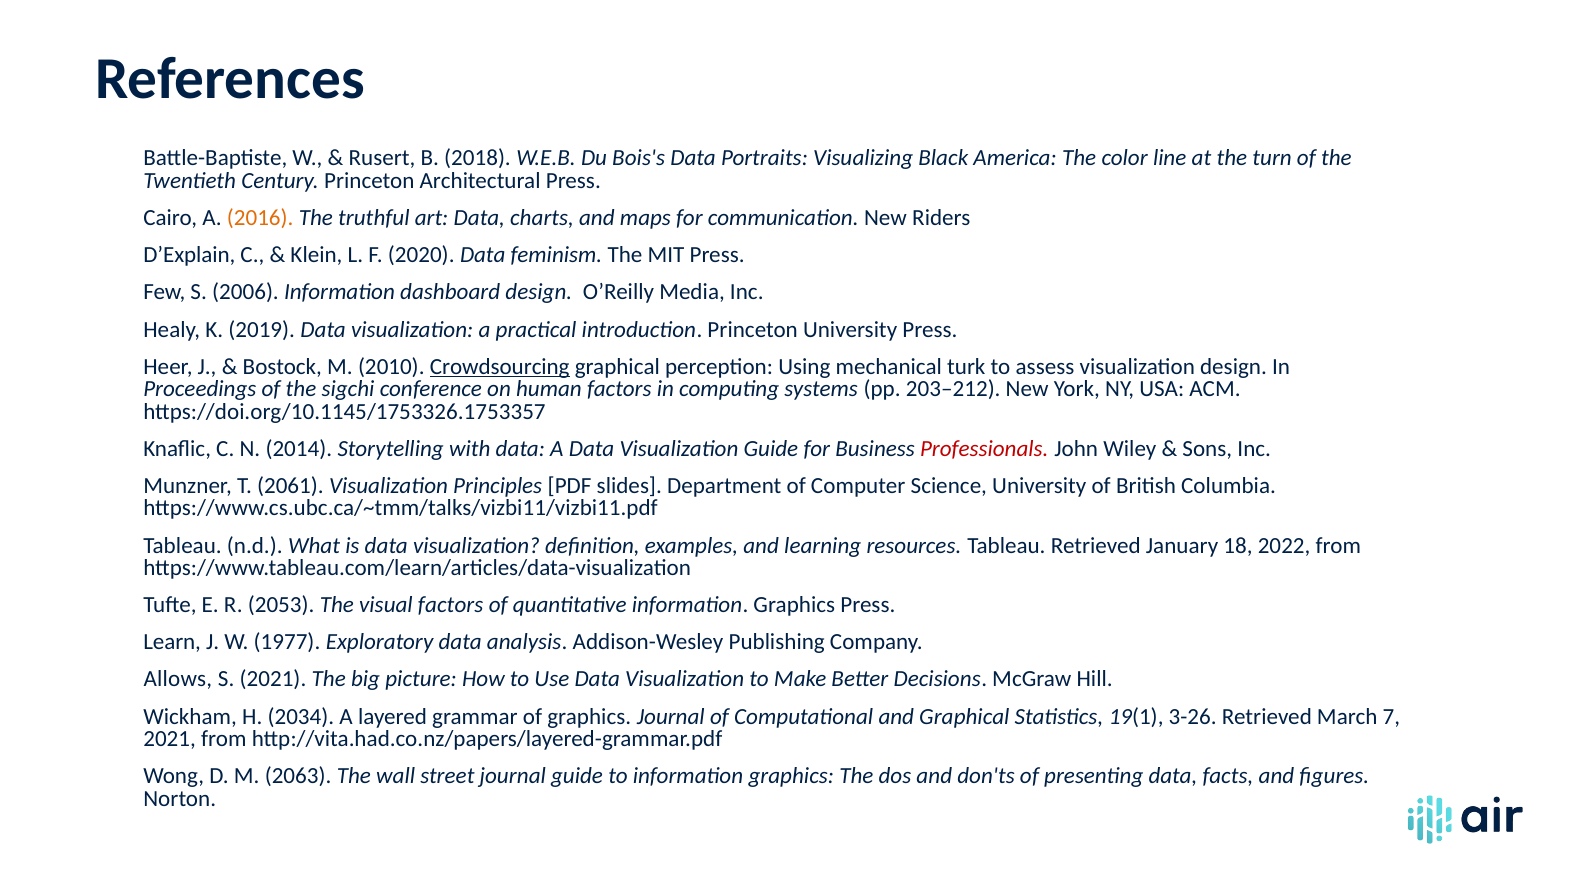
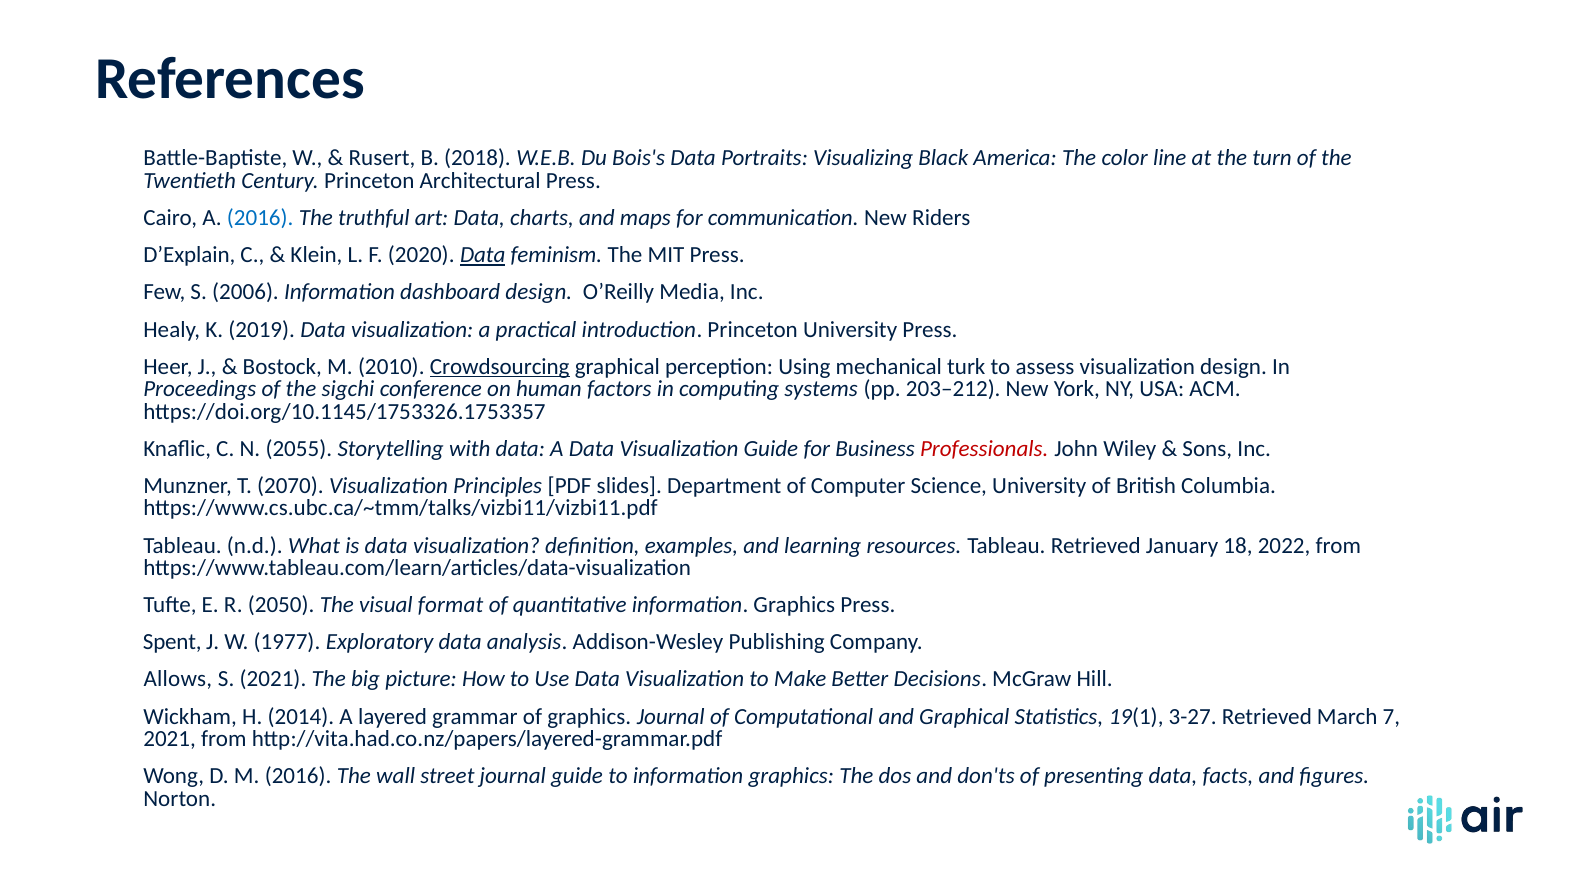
2016 at (260, 218) colour: orange -> blue
Data at (483, 255) underline: none -> present
2014: 2014 -> 2055
2061: 2061 -> 2070
2053: 2053 -> 2050
visual factors: factors -> format
Learn: Learn -> Spent
2034: 2034 -> 2014
3-26: 3-26 -> 3-27
M 2063: 2063 -> 2016
